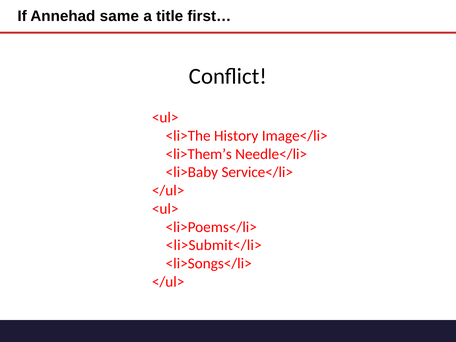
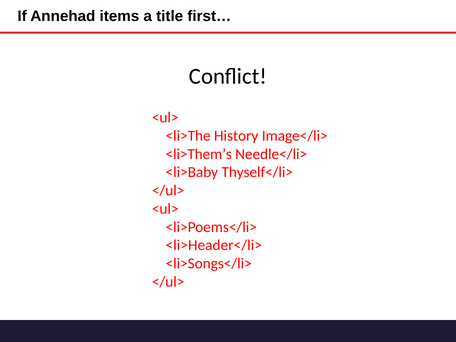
same: same -> items
Service</li>: Service</li> -> Thyself</li>
<li>Submit</li>: <li>Submit</li> -> <li>Header</li>
